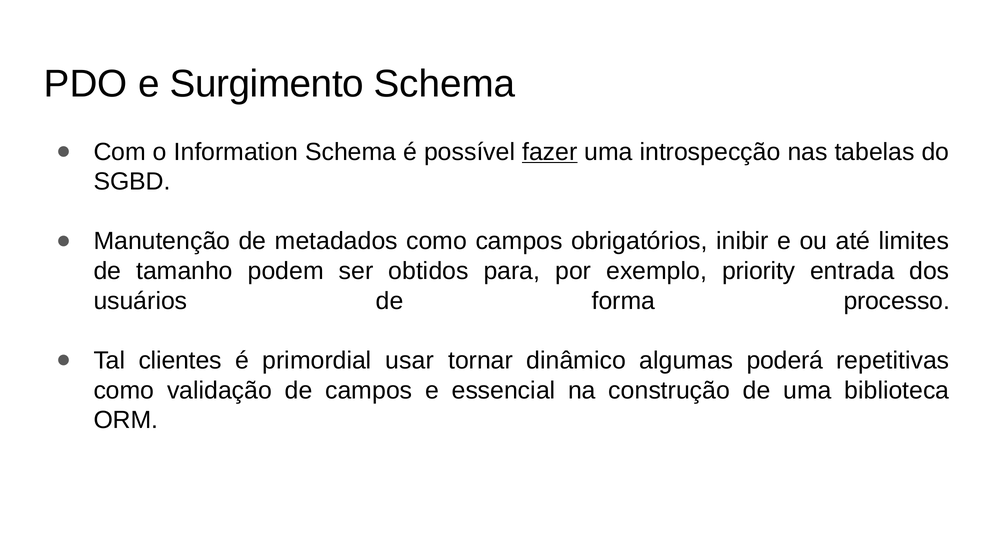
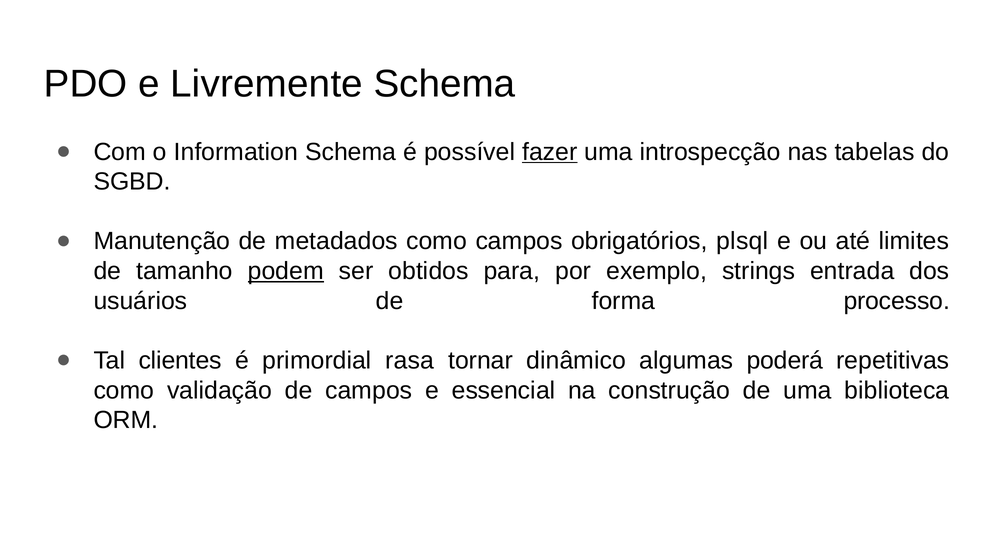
Surgimento: Surgimento -> Livremente
inibir: inibir -> plsql
podem underline: none -> present
priority: priority -> strings
usar: usar -> rasa
